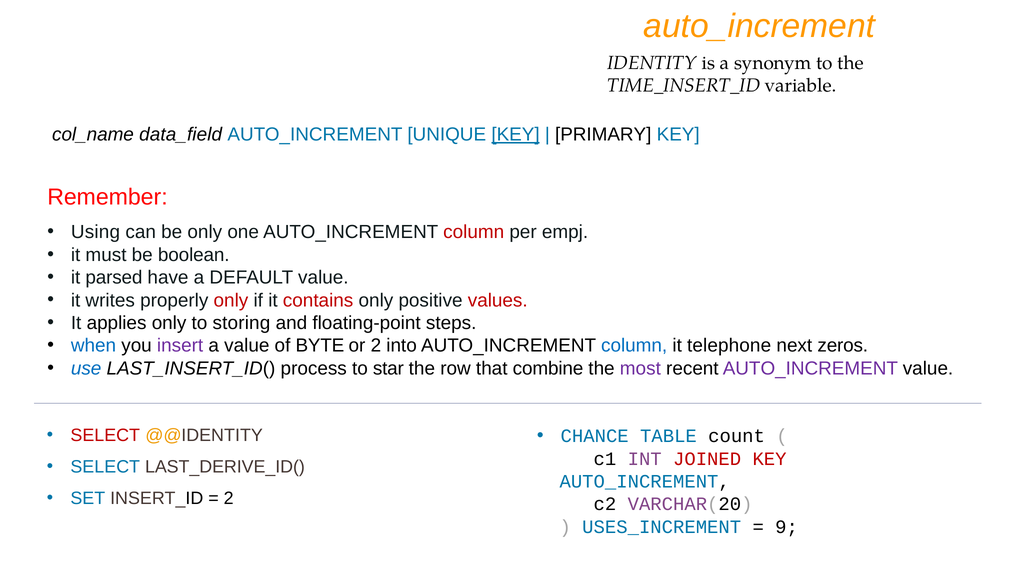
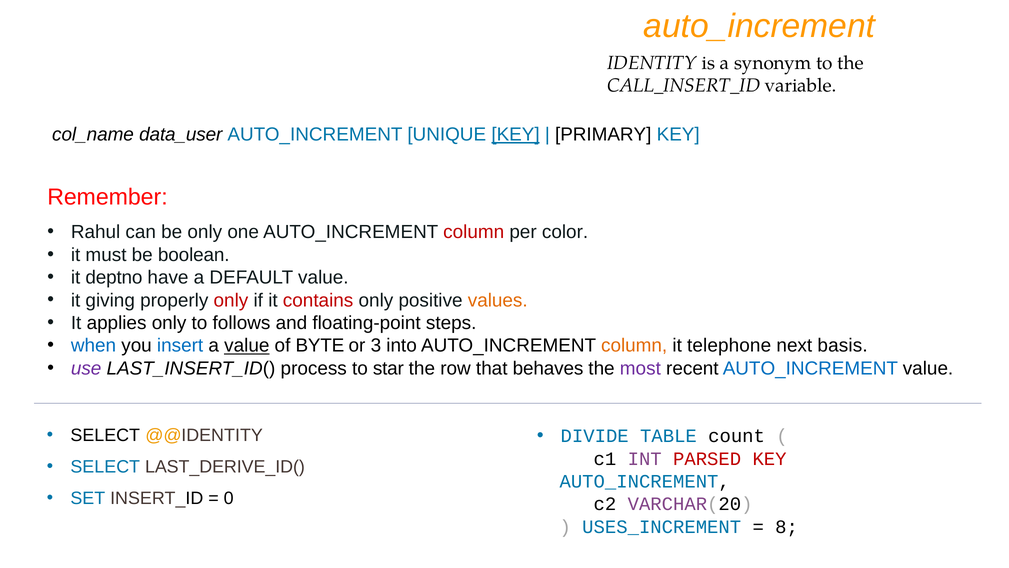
TIME_INSERT_ID: TIME_INSERT_ID -> CALL_INSERT_ID
data_field: data_field -> data_user
Using: Using -> Rahul
empj: empj -> color
parsed: parsed -> deptno
writes: writes -> giving
values colour: red -> orange
storing: storing -> follows
insert colour: purple -> blue
value at (247, 345) underline: none -> present
or 2: 2 -> 3
column at (634, 345) colour: blue -> orange
zeros: zeros -> basis
use colour: blue -> purple
combine: combine -> behaves
AUTO_INCREMENT at (810, 368) colour: purple -> blue
SELECT at (105, 435) colour: red -> black
CHANCE: CHANCE -> DIVIDE
JOINED: JOINED -> PARSED
2 at (229, 498): 2 -> 0
9: 9 -> 8
